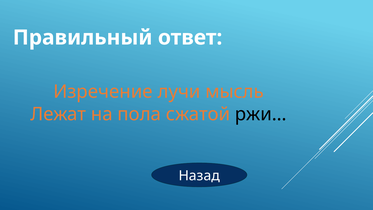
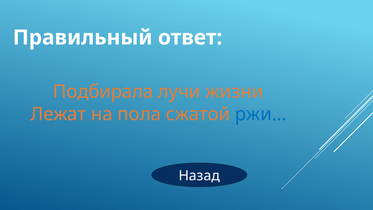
Изречение: Изречение -> Подбирала
мысль: мысль -> жизни
ржи… colour: black -> blue
